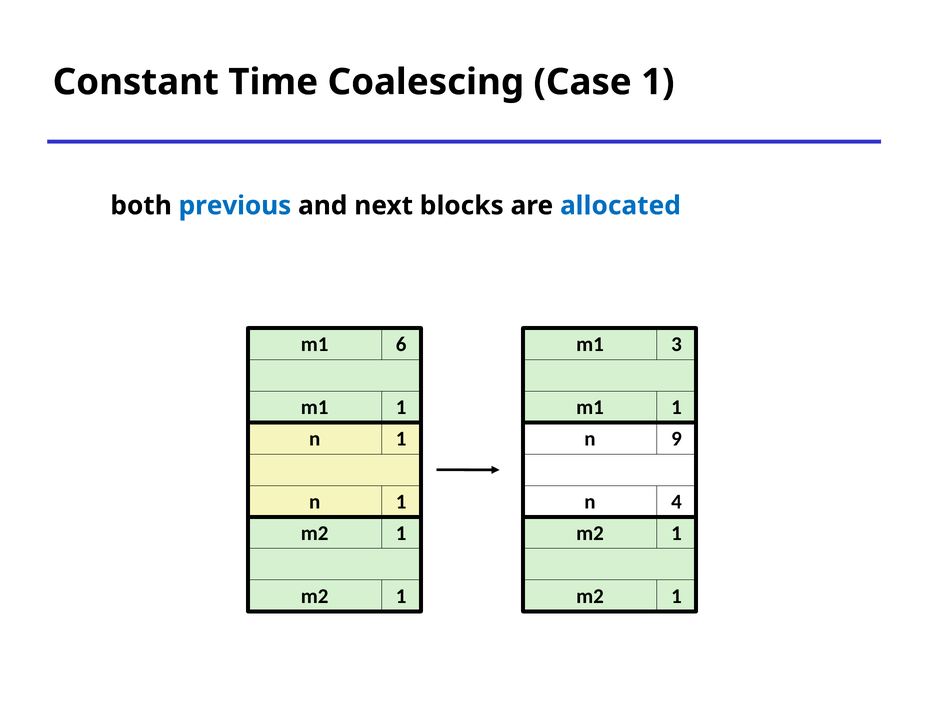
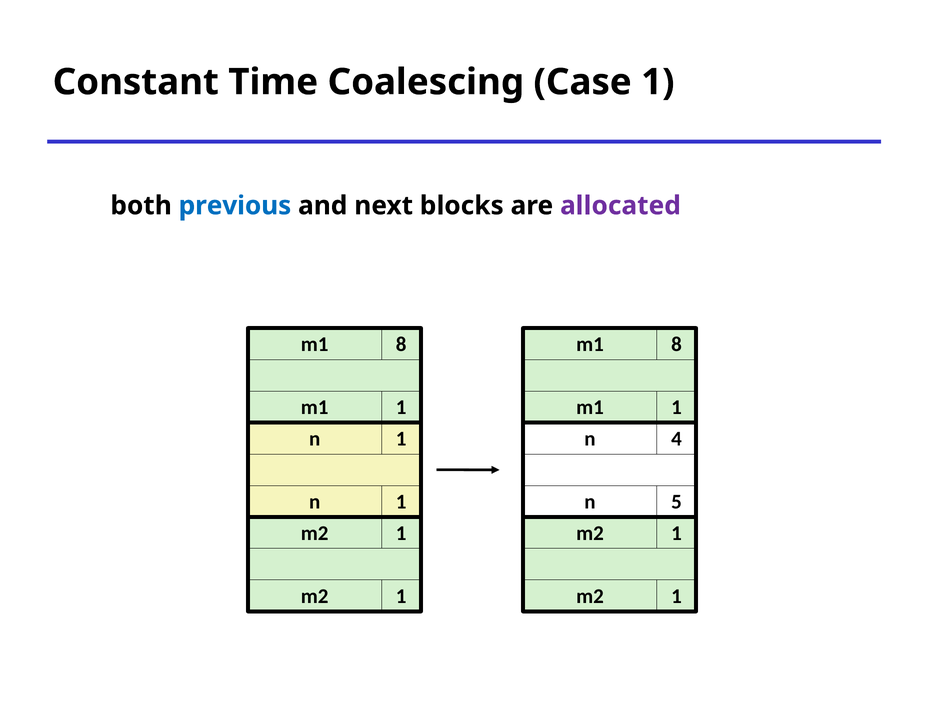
allocated colour: blue -> purple
6 at (401, 344): 6 -> 8
3 at (676, 344): 3 -> 8
9: 9 -> 4
4: 4 -> 5
